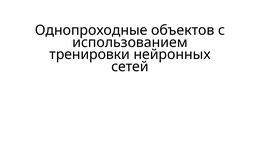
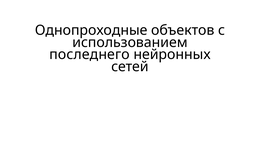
тренировки: тренировки -> последнего
